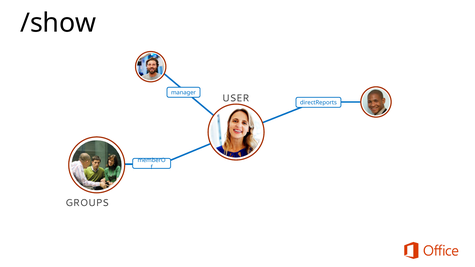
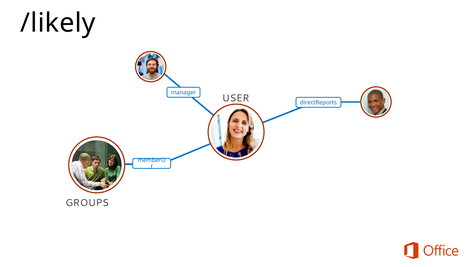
/show: /show -> /likely
